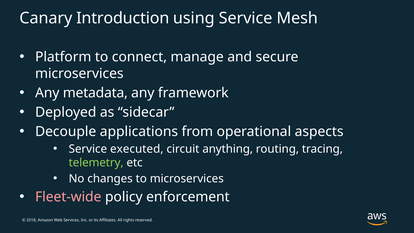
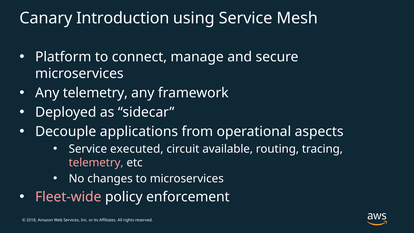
Any metadata: metadata -> telemetry
anything: anything -> available
telemetry at (96, 163) colour: light green -> pink
